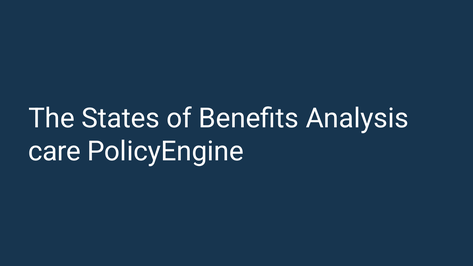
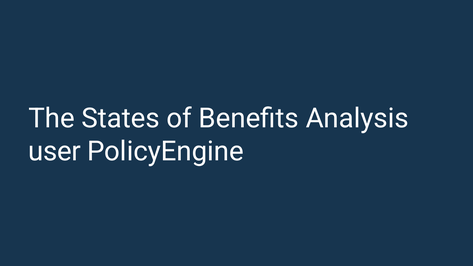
care: care -> user
